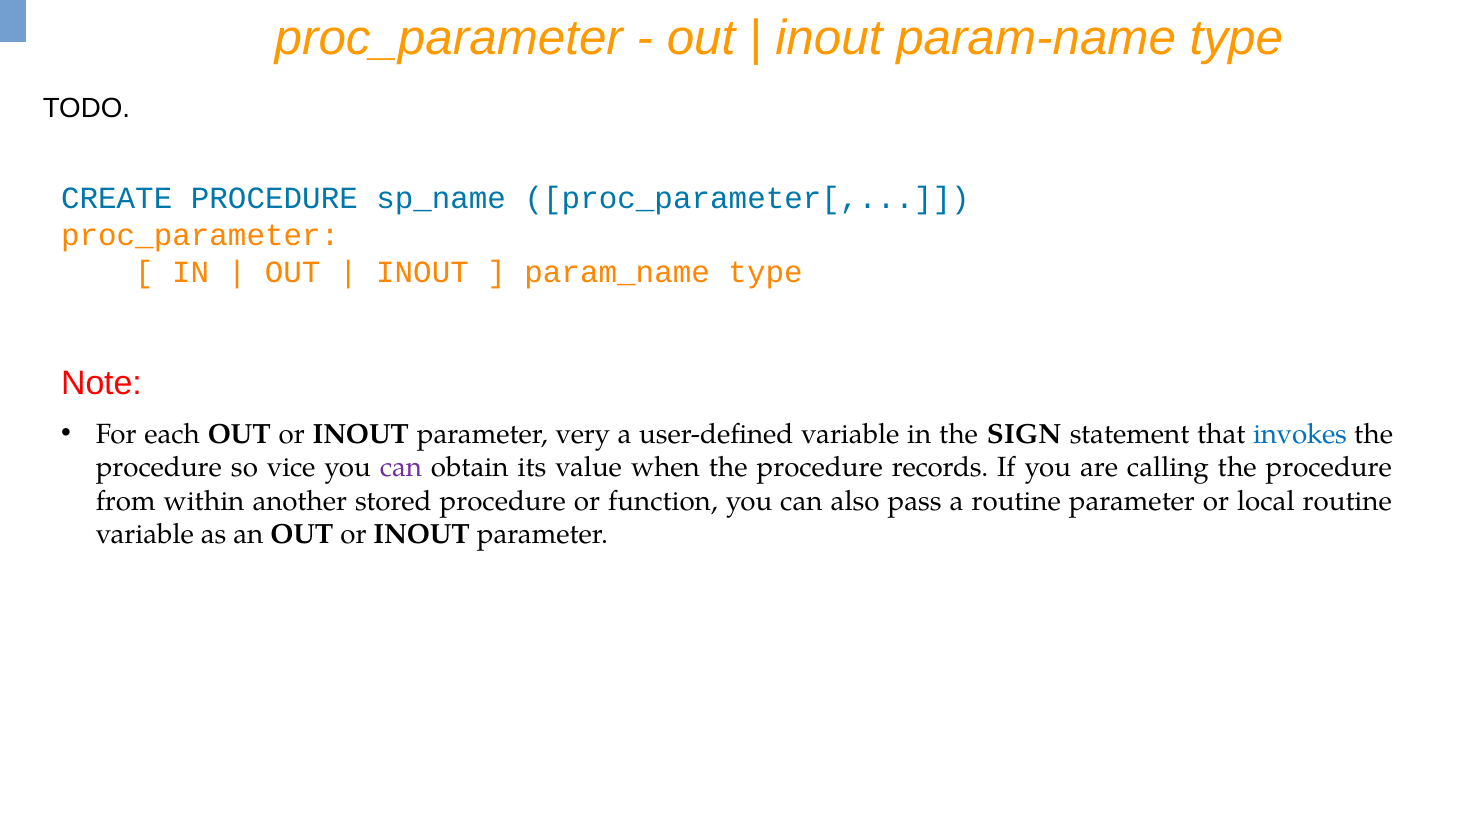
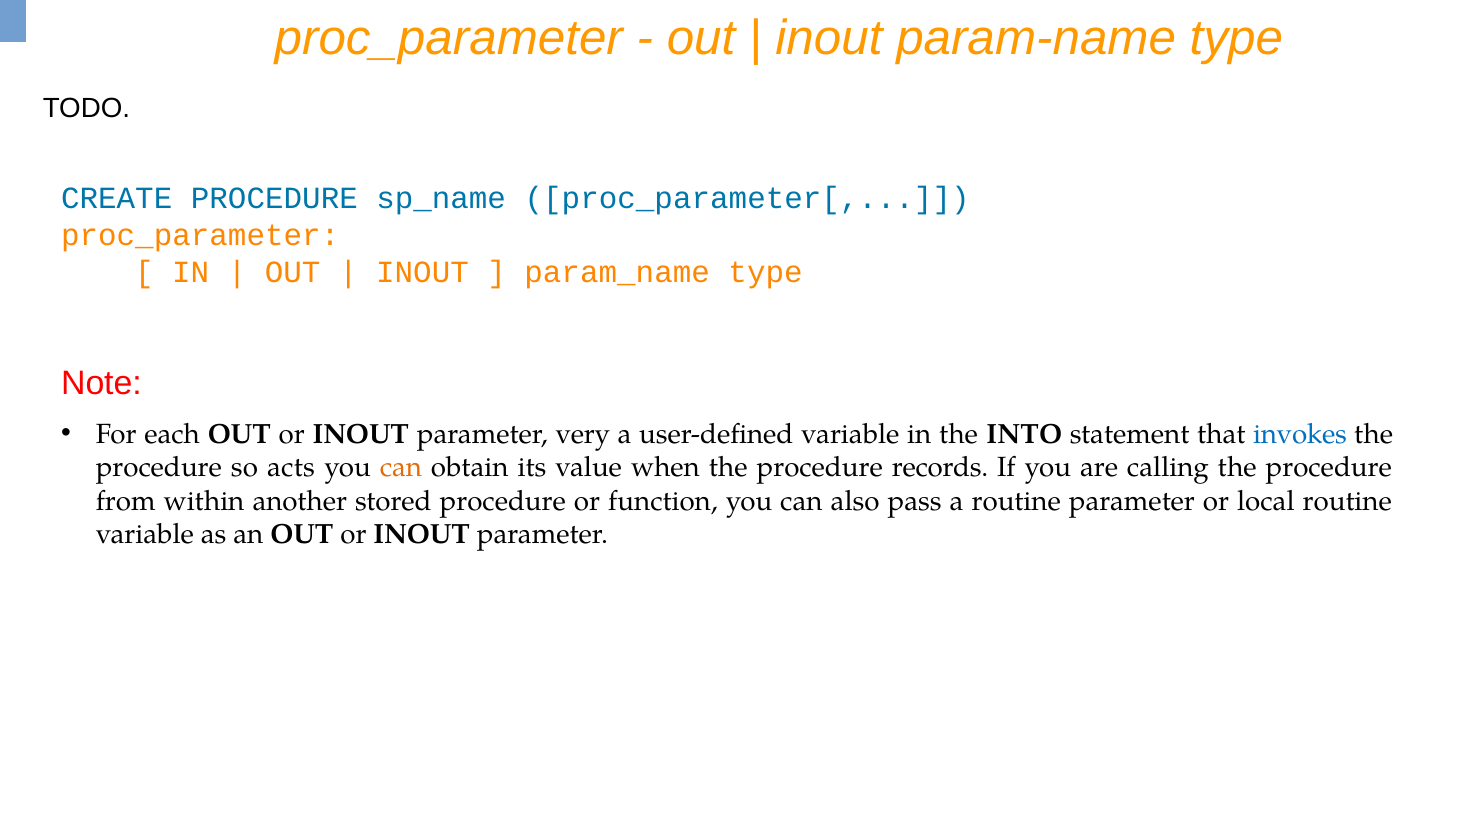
SIGN: SIGN -> INTO
vice: vice -> acts
can at (401, 468) colour: purple -> orange
